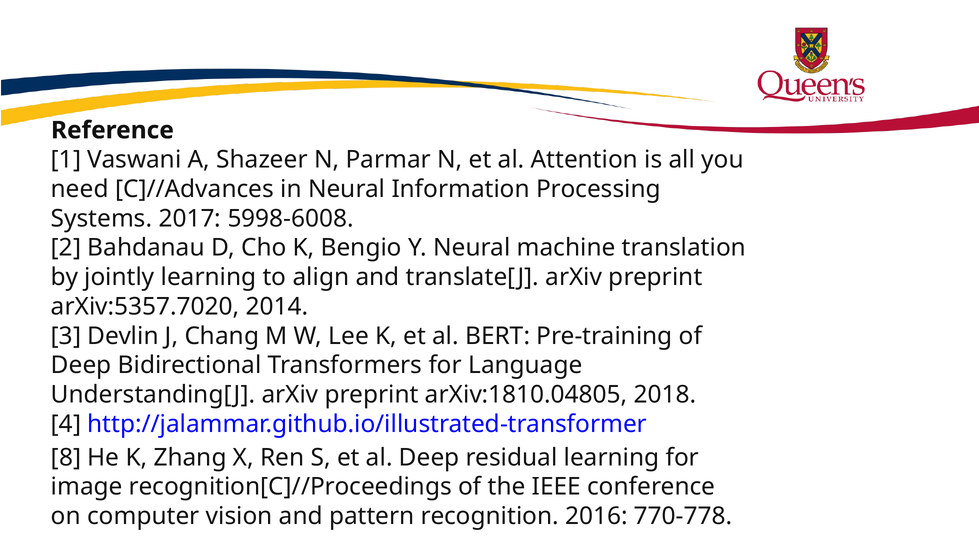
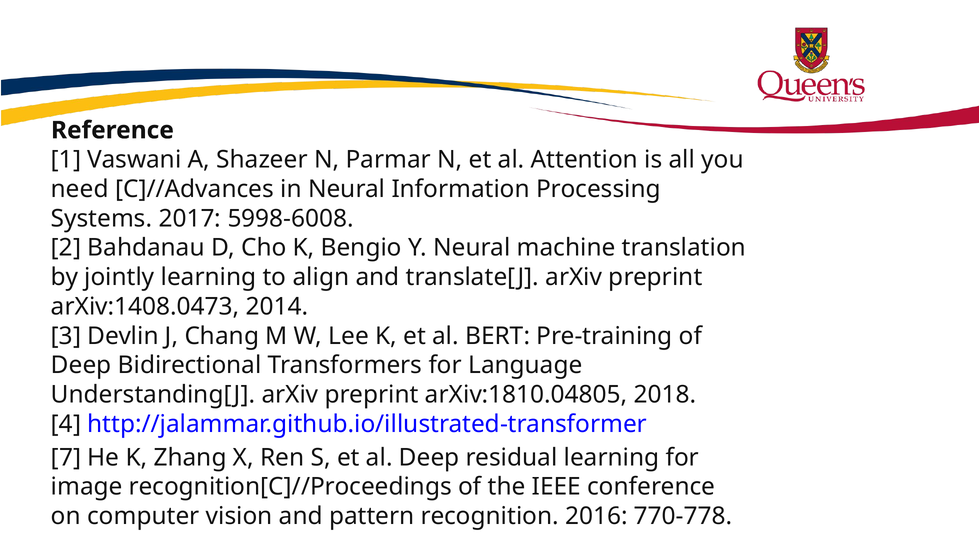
arXiv:5357.7020: arXiv:5357.7020 -> arXiv:1408.0473
8: 8 -> 7
